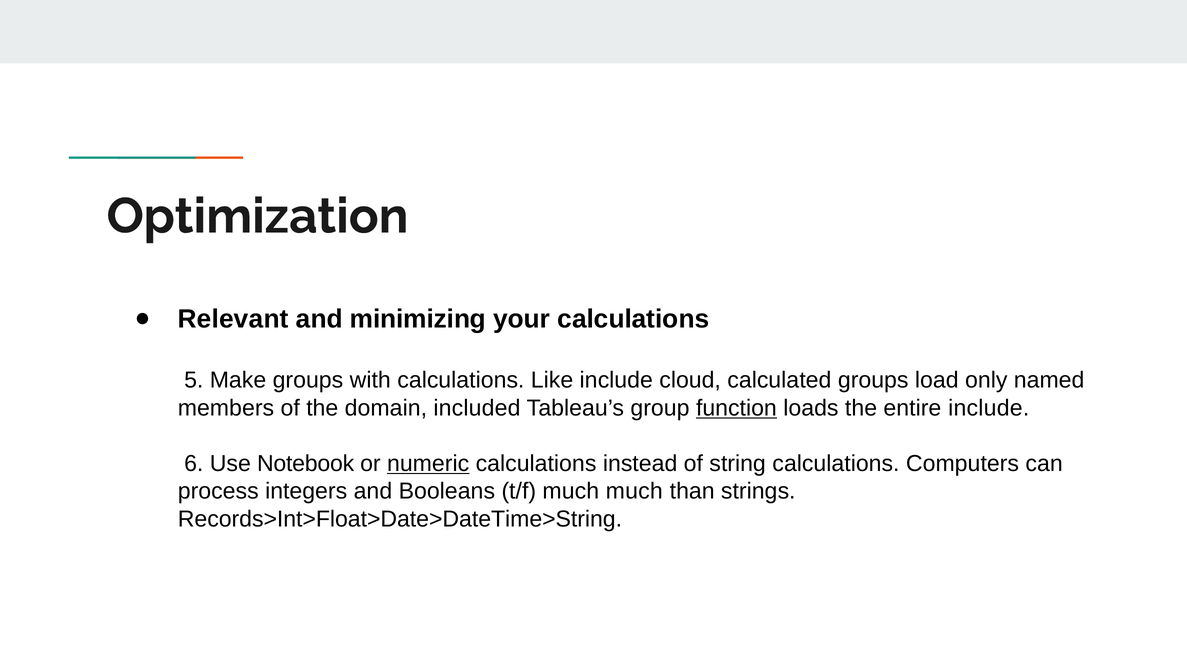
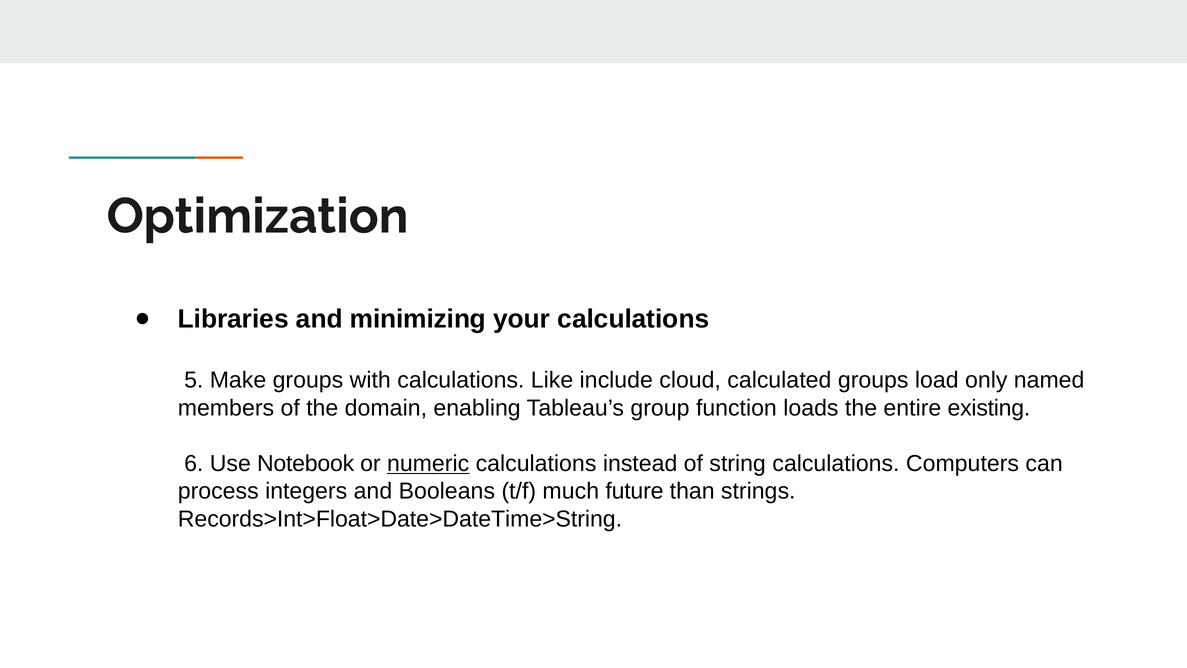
Relevant: Relevant -> Libraries
included: included -> enabling
function underline: present -> none
entire include: include -> existing
much much: much -> future
